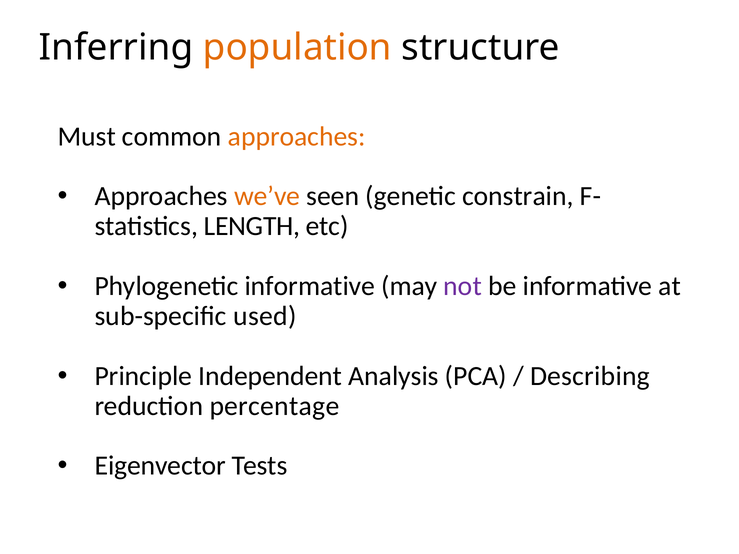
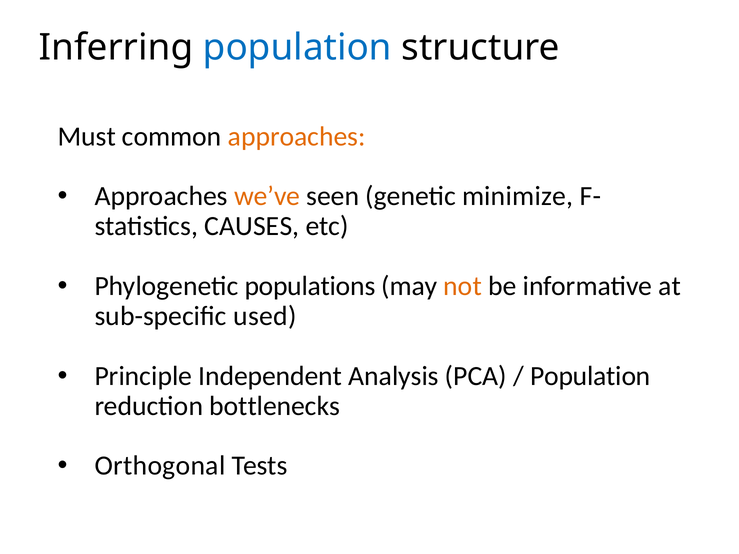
population at (297, 48) colour: orange -> blue
constrain: constrain -> minimize
LENGTH: LENGTH -> CAUSES
Phylogenetic informative: informative -> populations
not colour: purple -> orange
Describing at (590, 376): Describing -> Population
percentage: percentage -> bottlenecks
Eigenvector: Eigenvector -> Orthogonal
